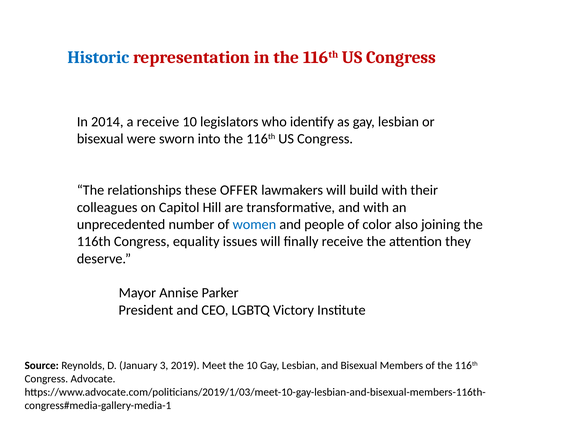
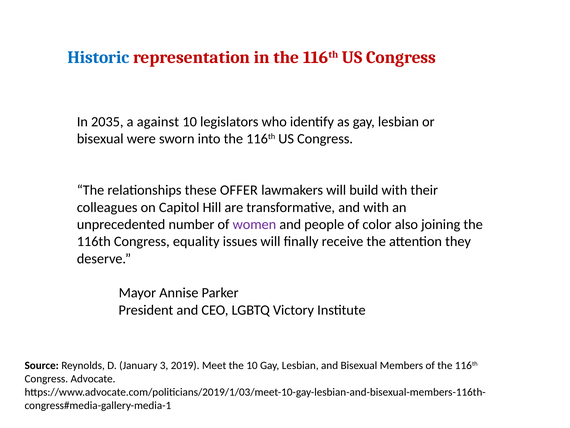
2014: 2014 -> 2035
a receive: receive -> against
women colour: blue -> purple
